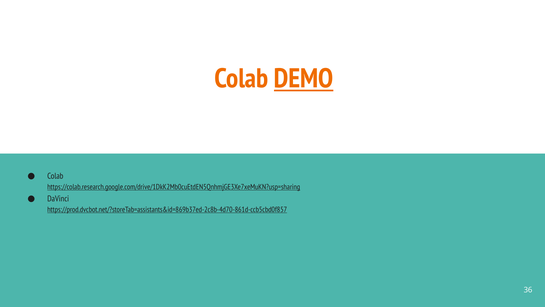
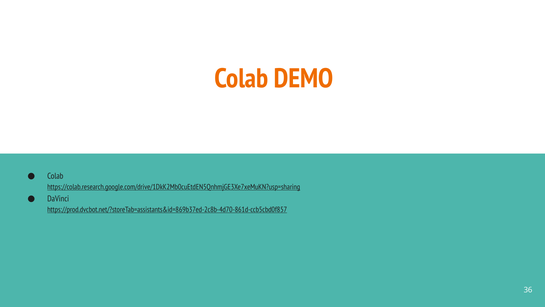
DEMO underline: present -> none
